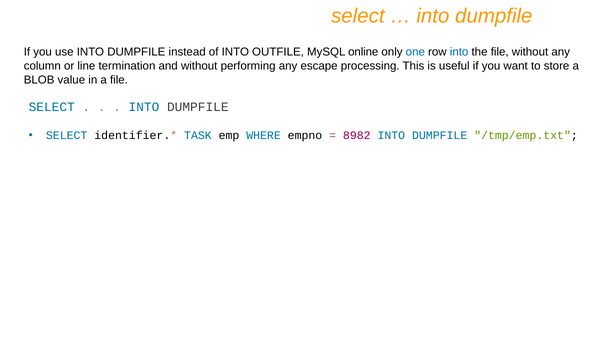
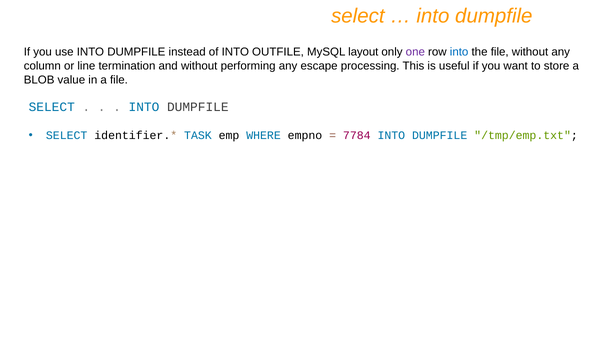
online: online -> layout
one colour: blue -> purple
8982: 8982 -> 7784
